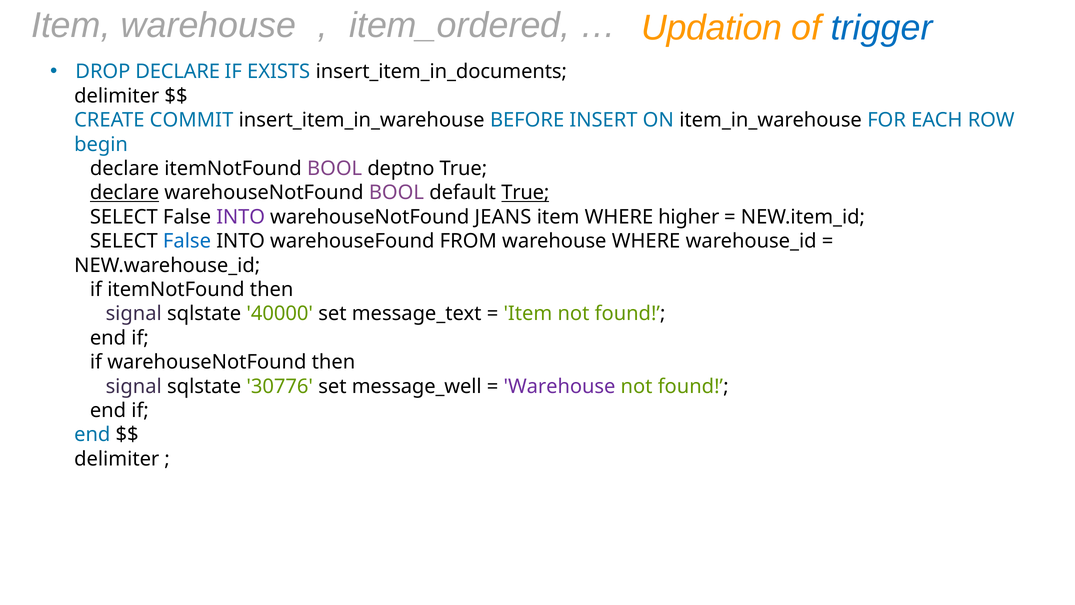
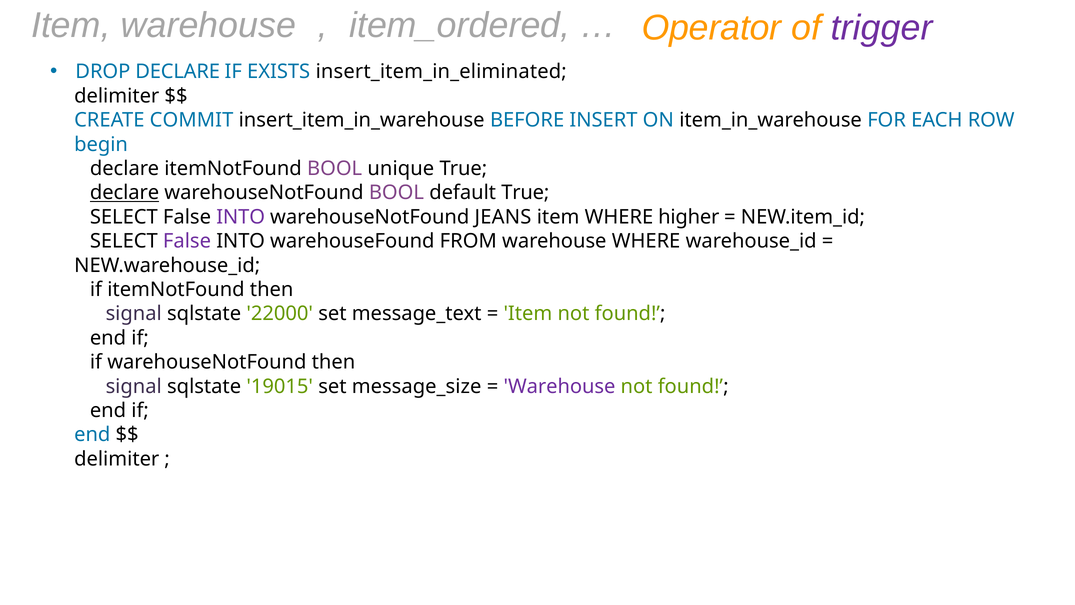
Updation: Updation -> Operator
trigger colour: blue -> purple
insert_item_in_documents: insert_item_in_documents -> insert_item_in_eliminated
deptno: deptno -> unique
True at (525, 193) underline: present -> none
False at (187, 241) colour: blue -> purple
40000: 40000 -> 22000
30776: 30776 -> 19015
message_well: message_well -> message_size
